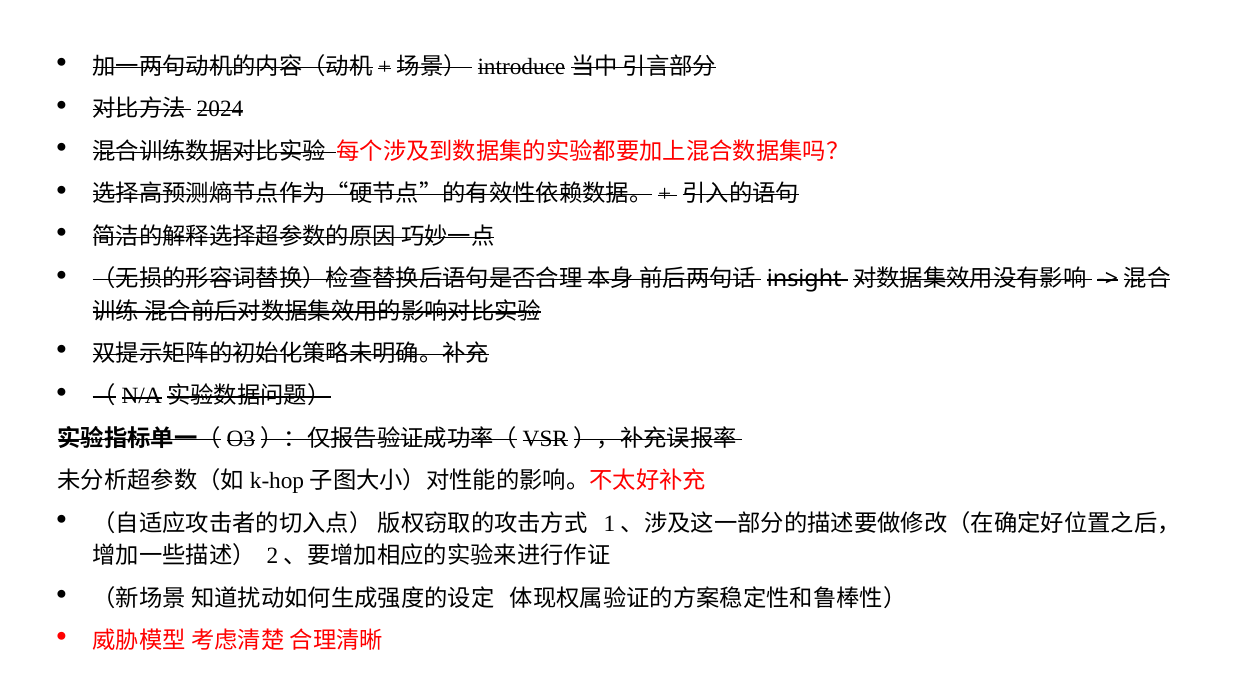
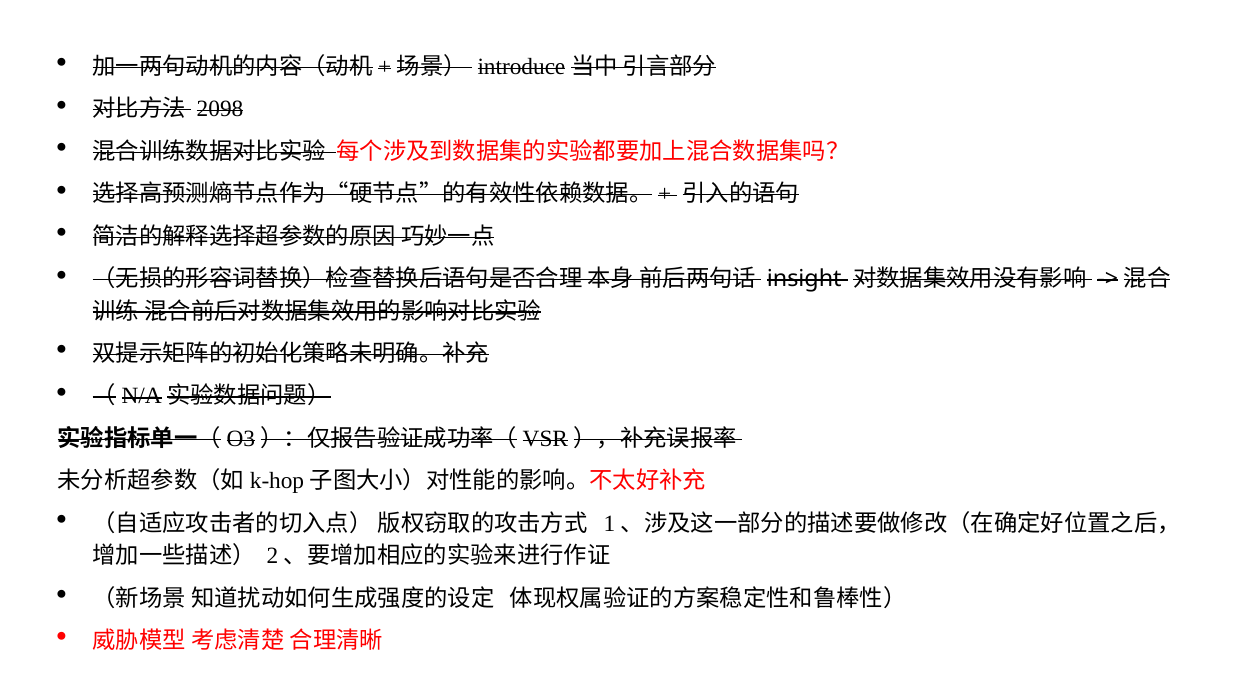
2024: 2024 -> 2098
